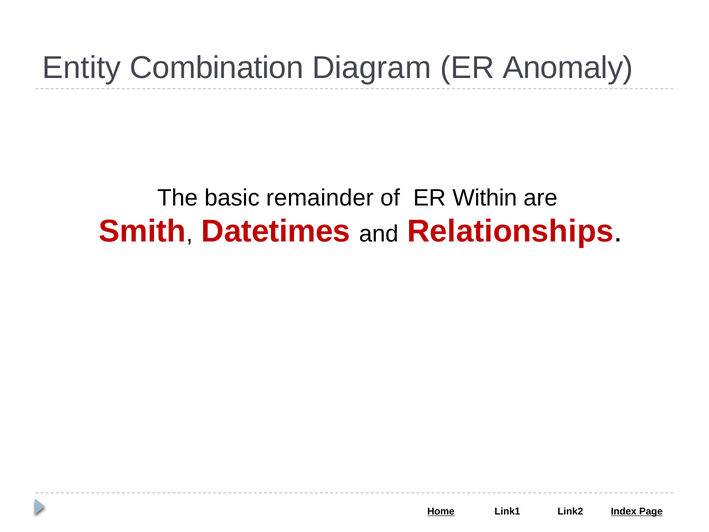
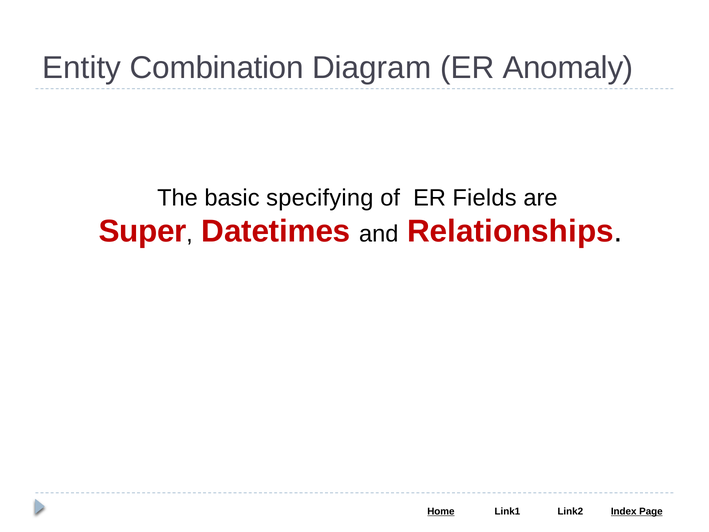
remainder: remainder -> specifying
Within: Within -> Fields
Smith: Smith -> Super
